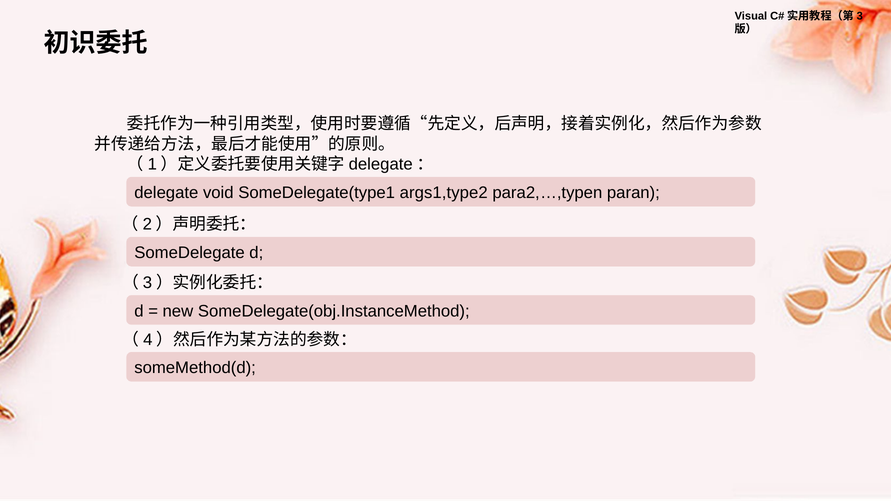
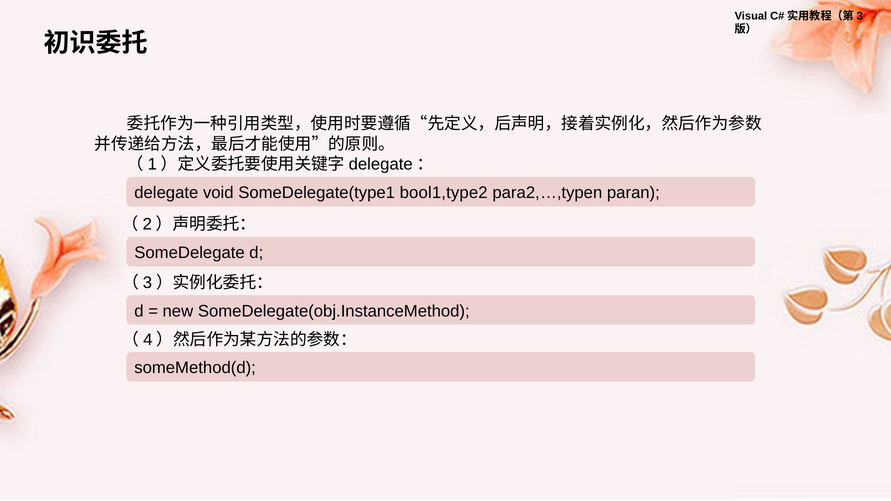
args1,type2: args1,type2 -> bool1,type2
